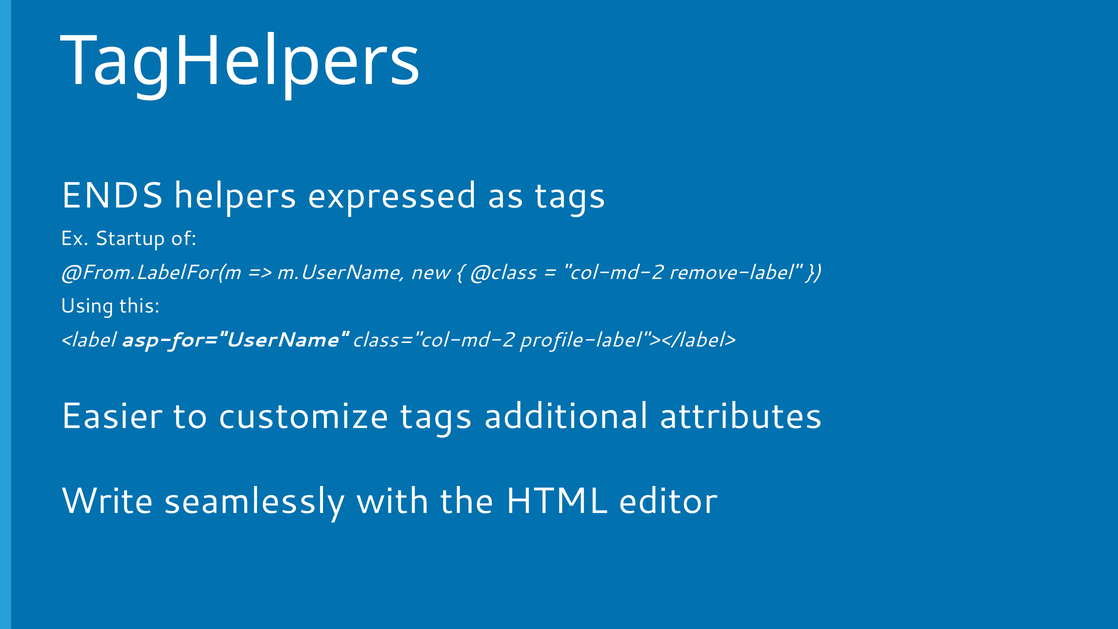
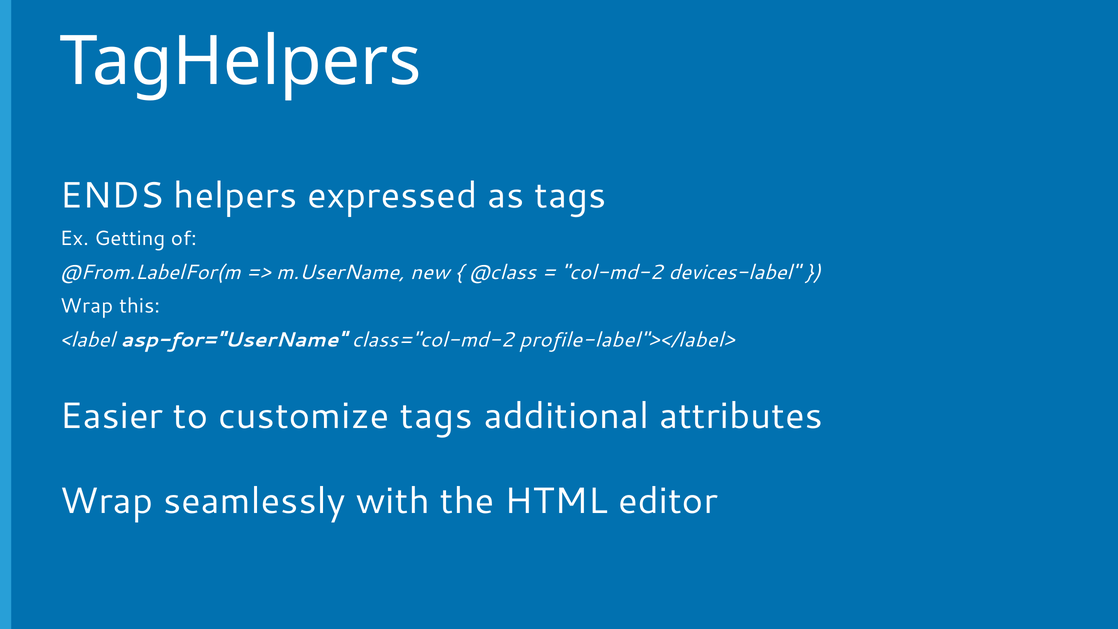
Startup: Startup -> Getting
remove-label: remove-label -> devices-label
Using at (87, 306): Using -> Wrap
Write at (107, 501): Write -> Wrap
